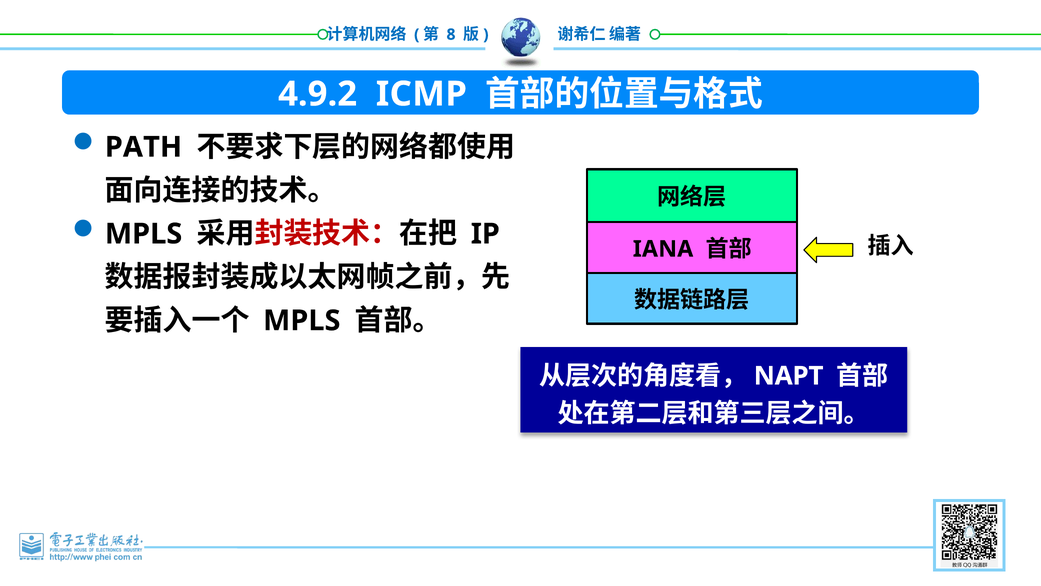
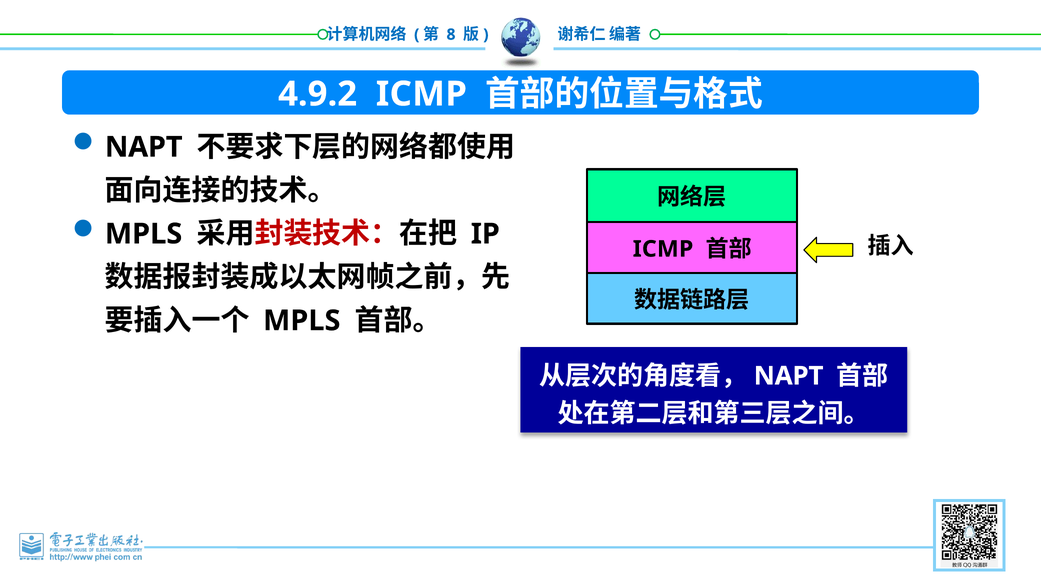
PATH at (143, 147): PATH -> NAPT
IANA at (663, 249): IANA -> ICMP
